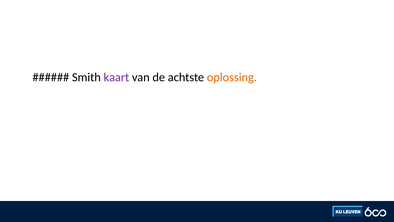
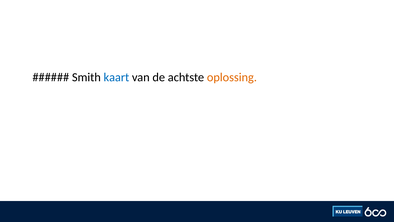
kaart colour: purple -> blue
